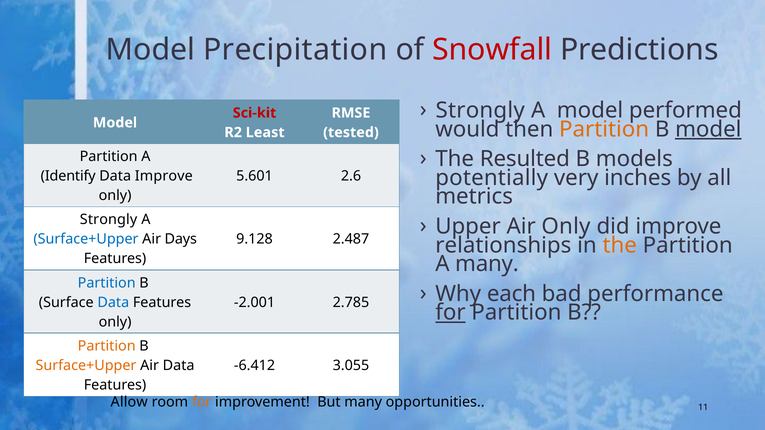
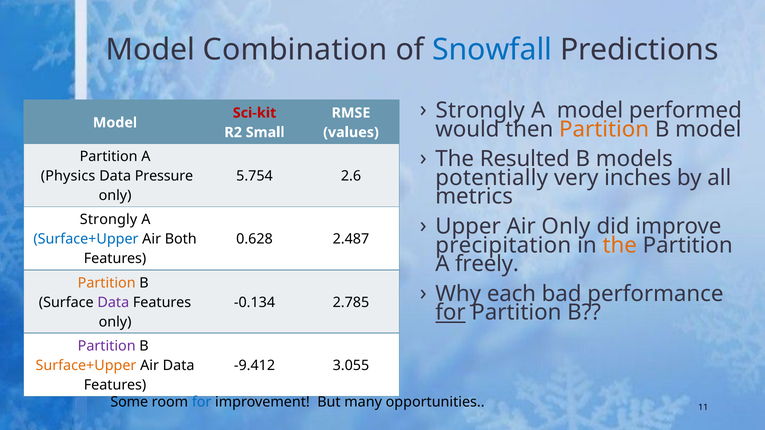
Precipitation: Precipitation -> Combination
Snowfall colour: red -> blue
model at (708, 129) underline: present -> none
Least: Least -> Small
tested: tested -> values
Identify: Identify -> Physics
Data Improve: Improve -> Pressure
5.601: 5.601 -> 5.754
Days: Days -> Both
9.128: 9.128 -> 0.628
relationships: relationships -> precipitation
A many: many -> freely
Partition at (107, 283) colour: blue -> orange
Data at (113, 303) colour: blue -> purple
-2.001: -2.001 -> -0.134
Partition at (107, 346) colour: orange -> purple
-6.412: -6.412 -> -9.412
Allow: Allow -> Some
for at (202, 402) colour: orange -> blue
